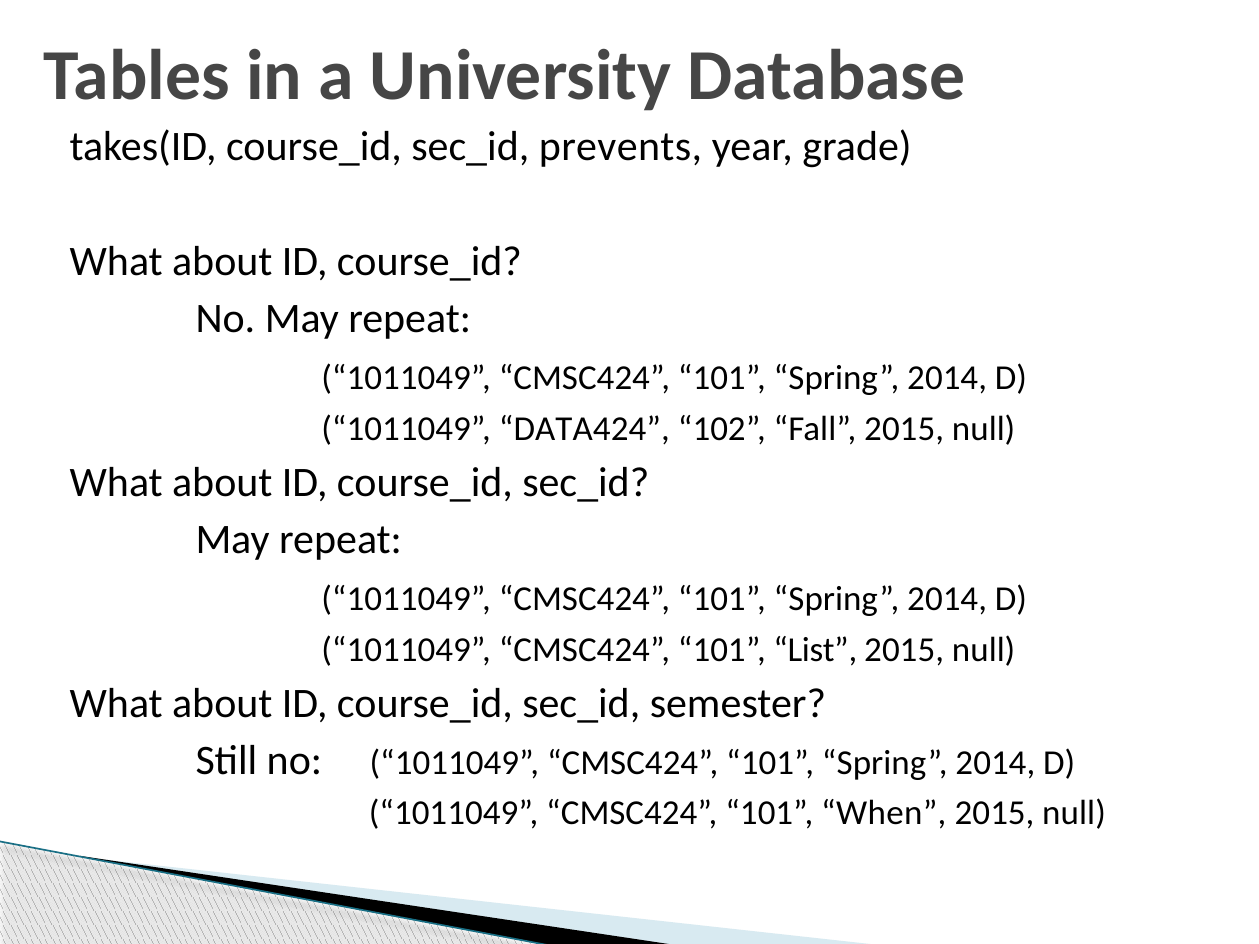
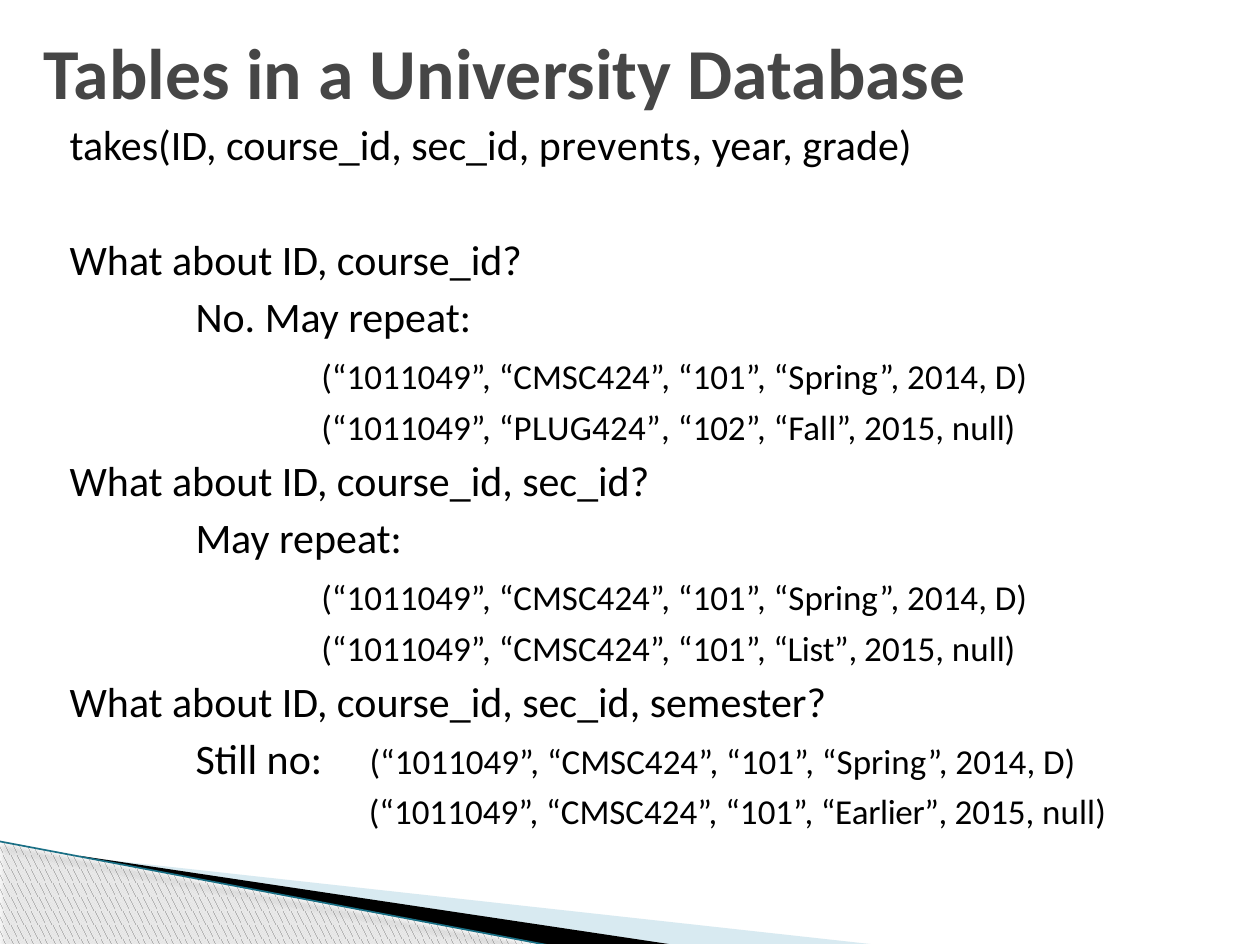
DATA424: DATA424 -> PLUG424
When: When -> Earlier
